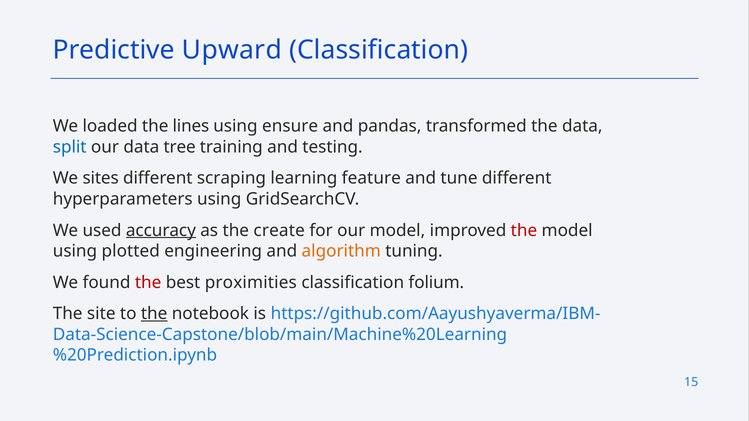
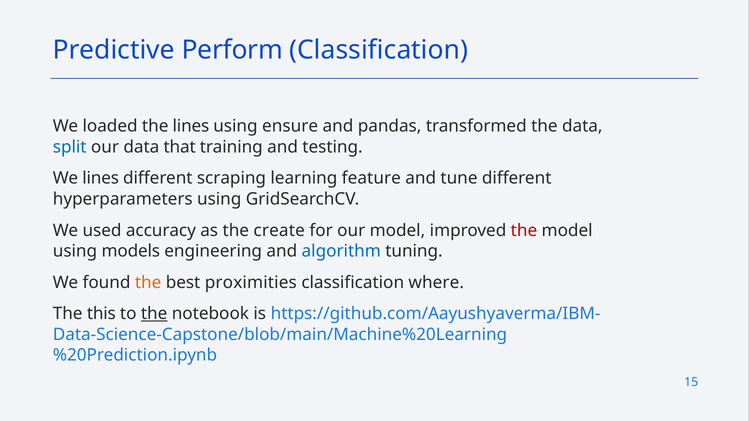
Upward: Upward -> Perform
tree: tree -> that
We sites: sites -> lines
accuracy underline: present -> none
plotted: plotted -> models
algorithm colour: orange -> blue
the at (148, 283) colour: red -> orange
folium: folium -> where
site: site -> this
